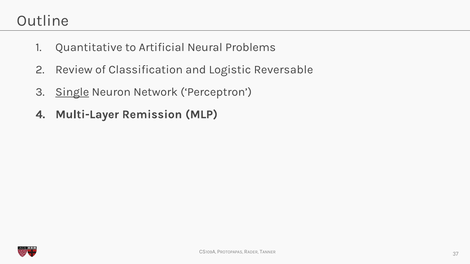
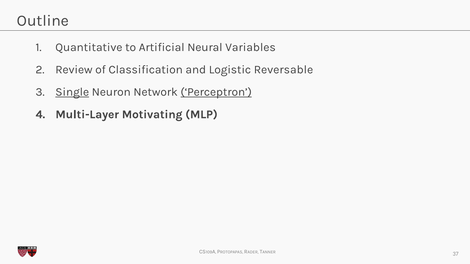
Problems: Problems -> Variables
Perceptron underline: none -> present
Remission: Remission -> Motivating
